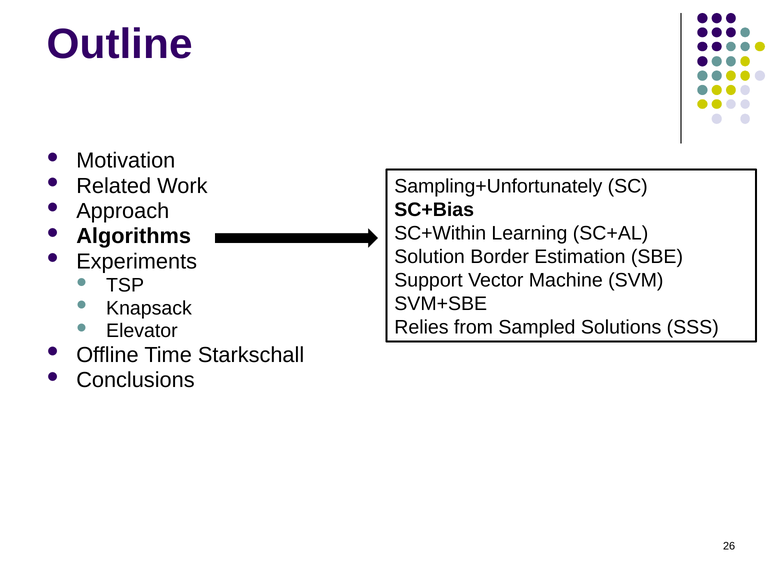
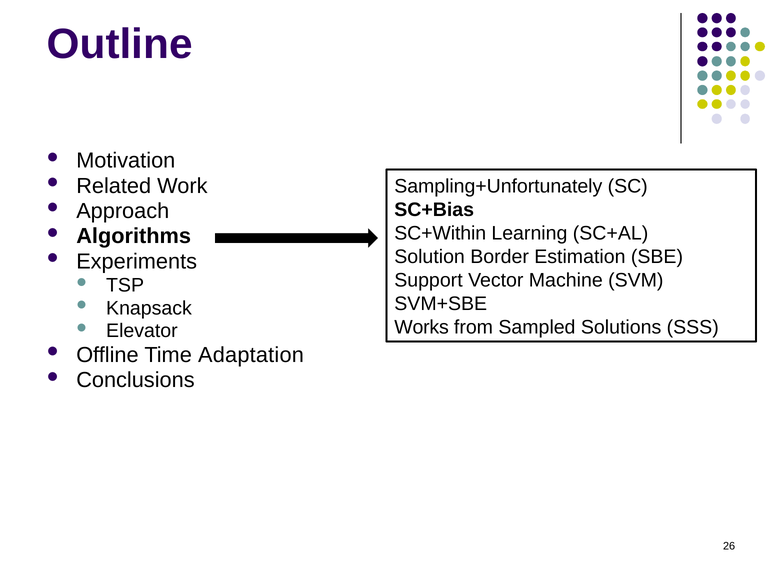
Relies: Relies -> Works
Starkschall: Starkschall -> Adaptation
